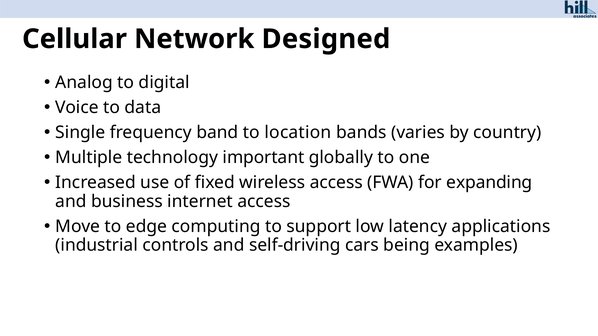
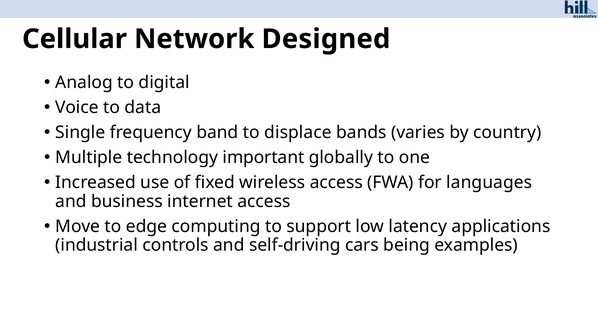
location: location -> displace
expanding: expanding -> languages
